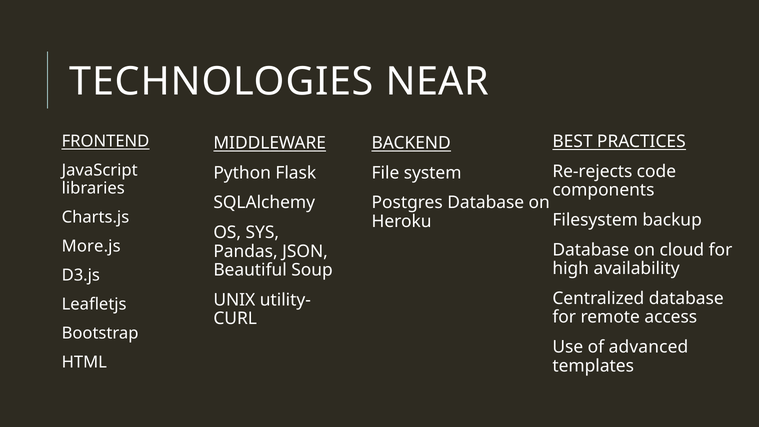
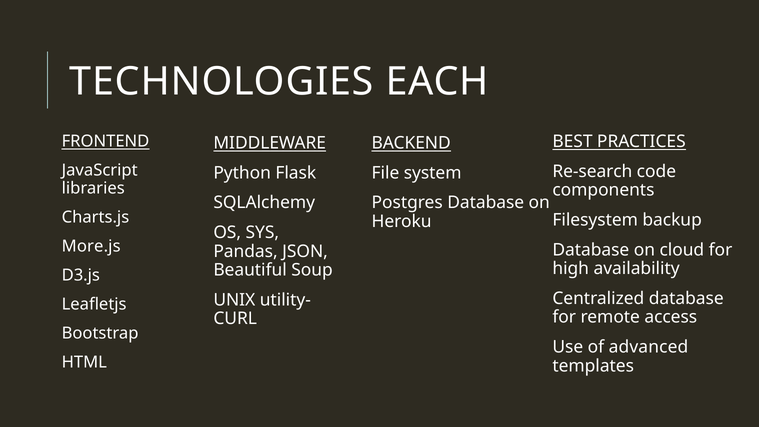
NEAR: NEAR -> EACH
Re-rejects: Re-rejects -> Re-search
